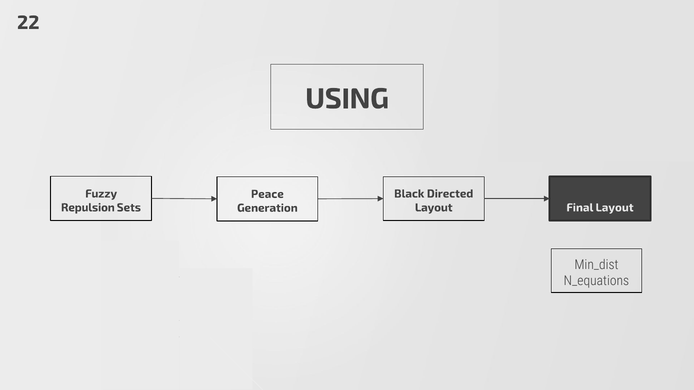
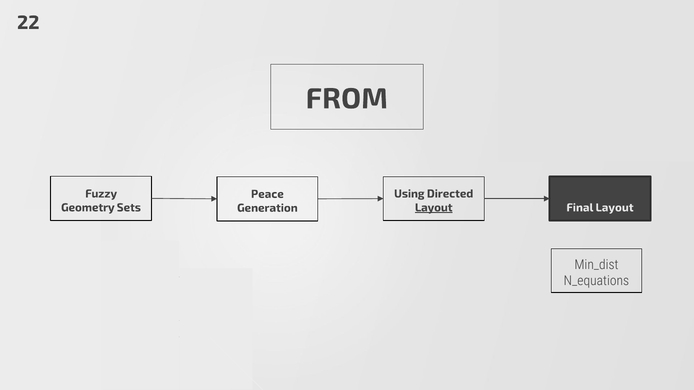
USING: USING -> FROM
Black: Black -> Using
Repulsion: Repulsion -> Geometry
Layout at (434, 208) underline: none -> present
